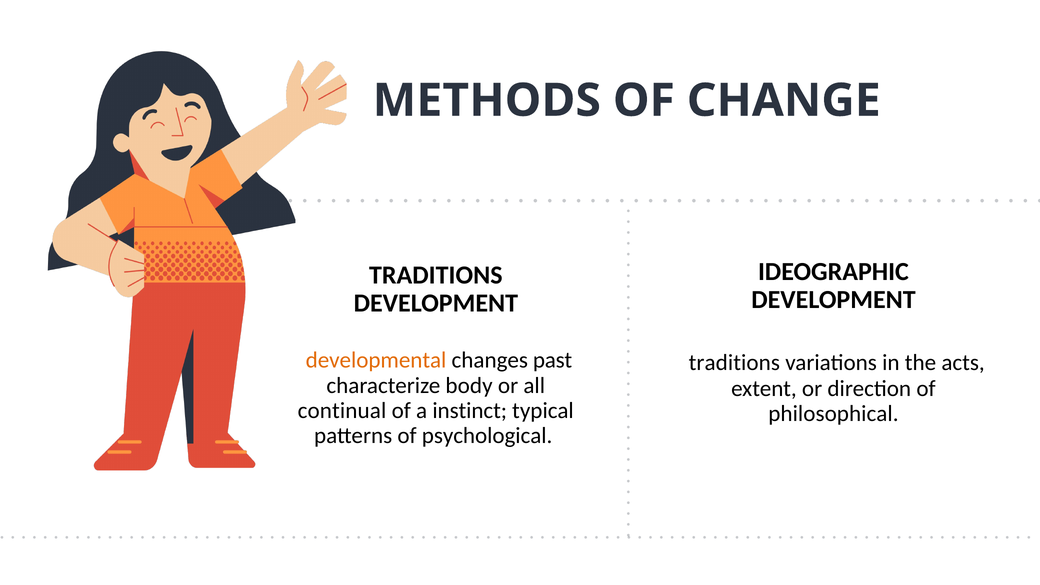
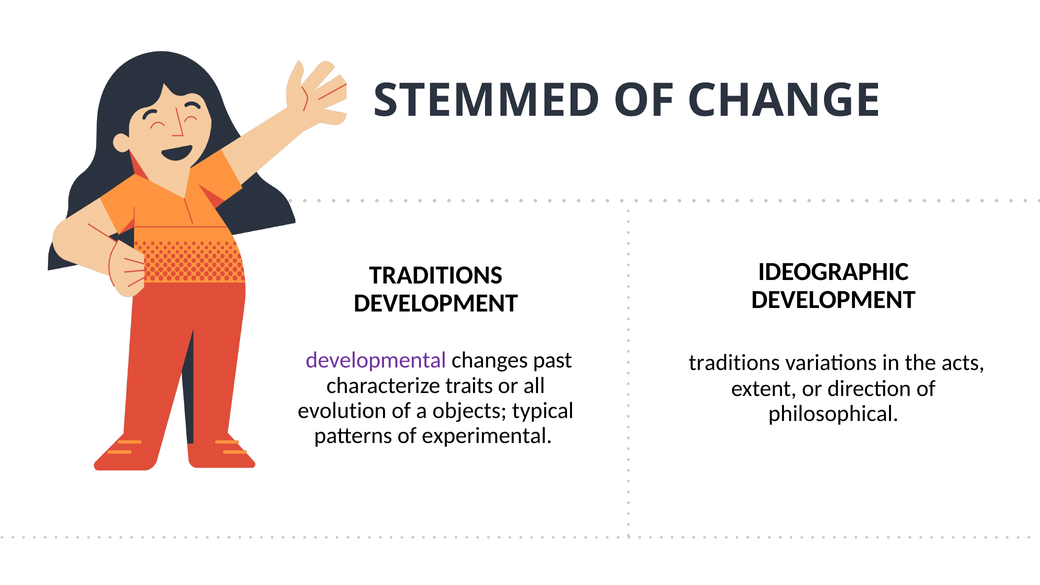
METHODS: METHODS -> STEMMED
developmental colour: orange -> purple
body: body -> traits
continual: continual -> evolution
instinct: instinct -> objects
psychological: psychological -> experimental
